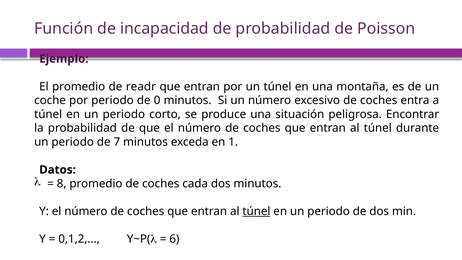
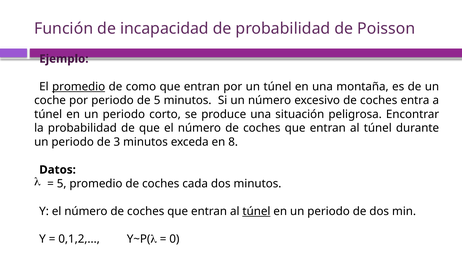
promedio at (79, 87) underline: none -> present
readr: readr -> como
de 0: 0 -> 5
7: 7 -> 3
1: 1 -> 8
8 at (62, 184): 8 -> 5
6: 6 -> 0
